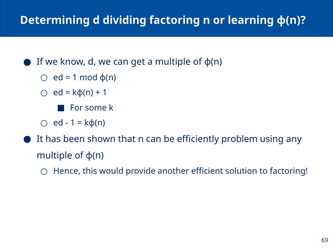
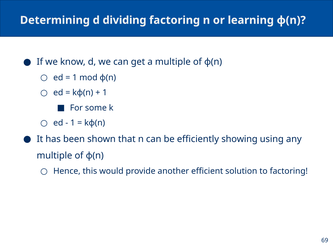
problem: problem -> showing
